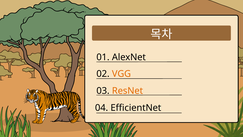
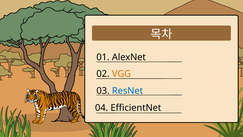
ResNet colour: orange -> blue
